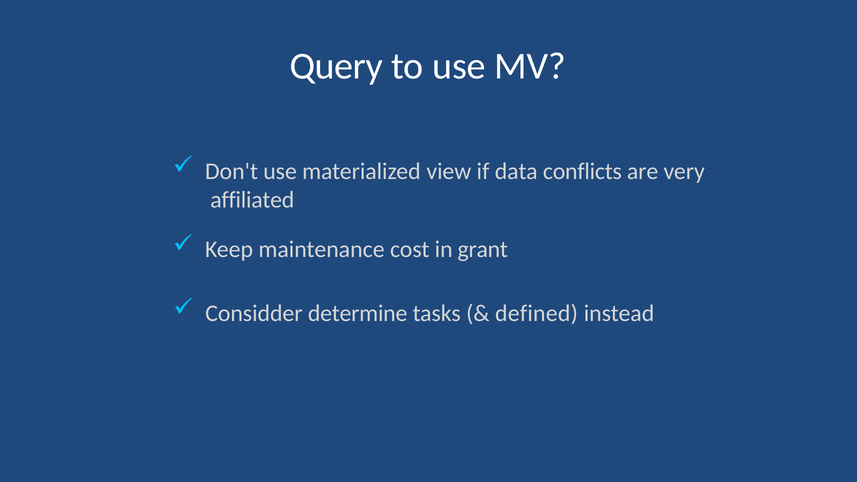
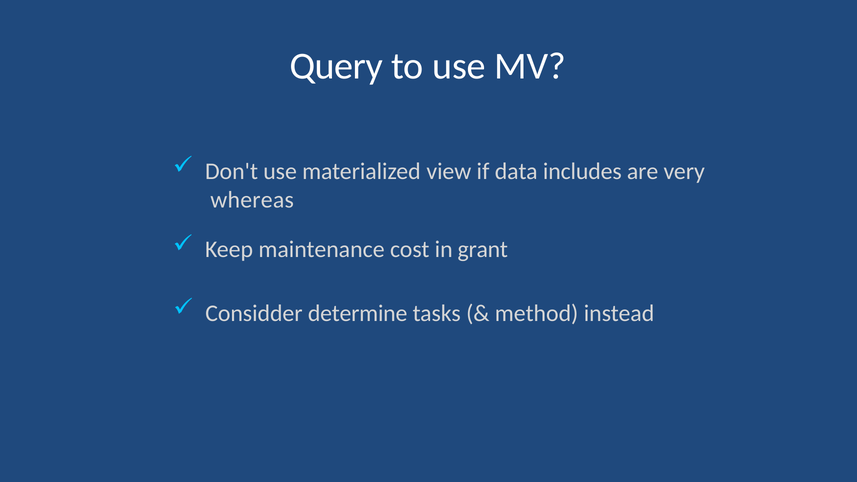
conflicts: conflicts -> includes
affiliated: affiliated -> whereas
defined: defined -> method
